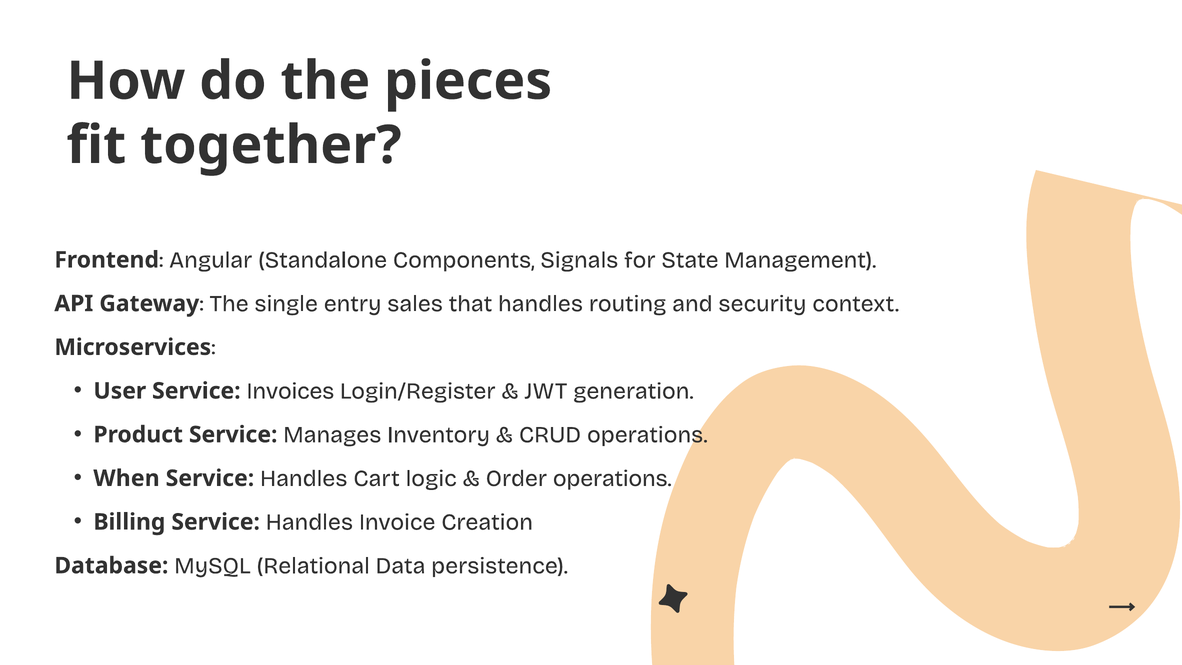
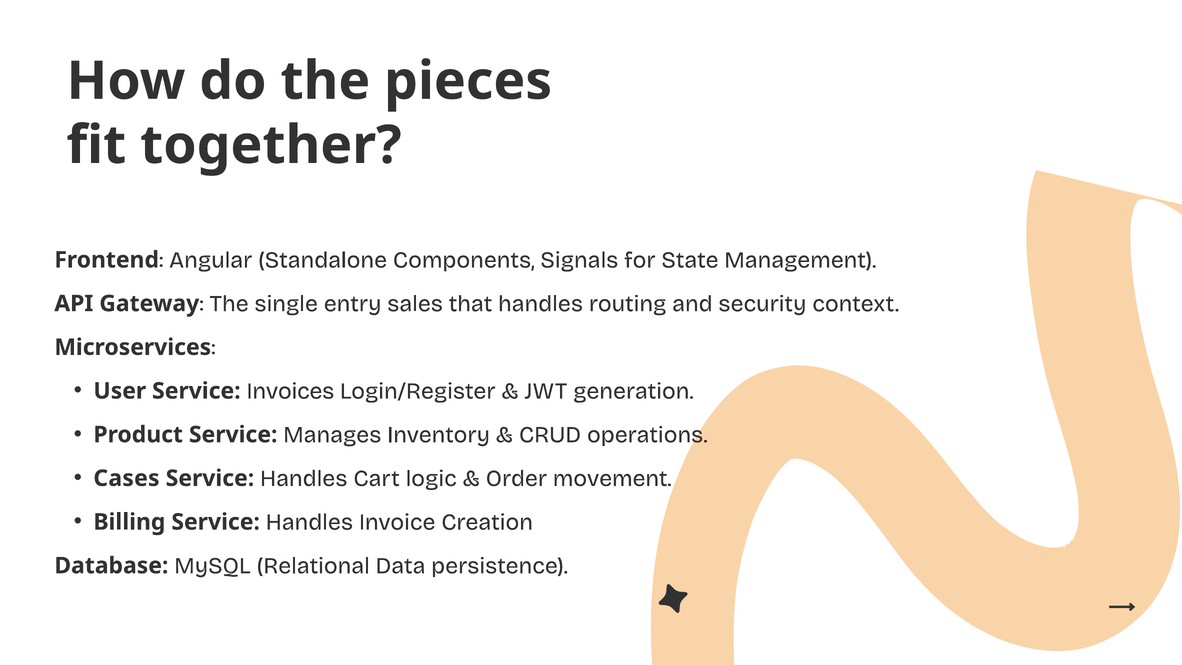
When: When -> Cases
Order operations: operations -> movement
